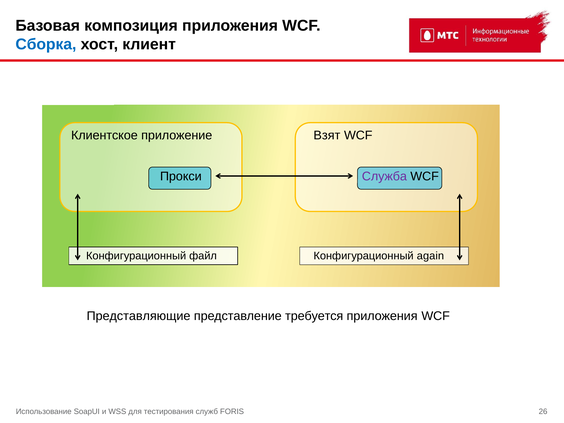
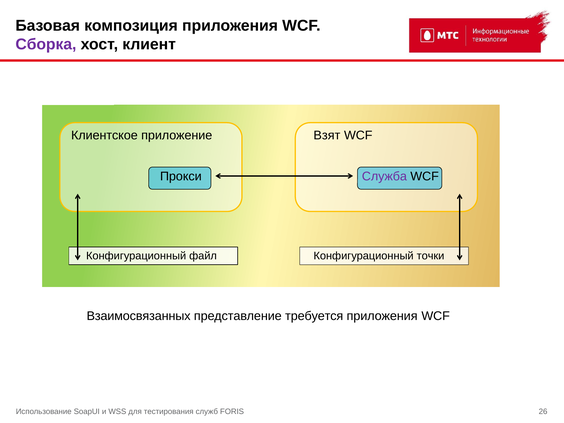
Сборка colour: blue -> purple
again: again -> точки
Представляющие: Представляющие -> Взаимосвязанных
